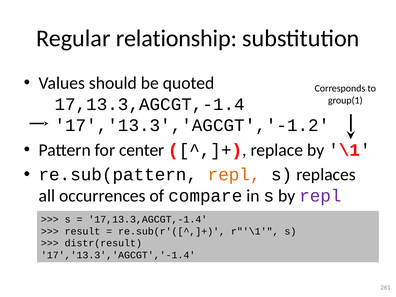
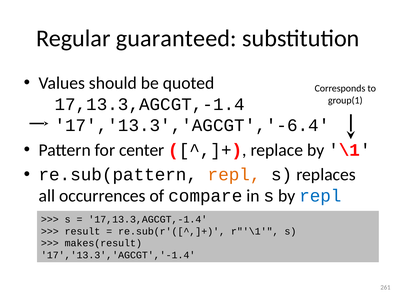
relationship: relationship -> guaranteed
17','13.3','AGCGT','-1.2: 17','13.3','AGCGT','-1.2 -> 17','13.3','AGCGT','-6.4
repl at (320, 196) colour: purple -> blue
distr(result: distr(result -> makes(result
